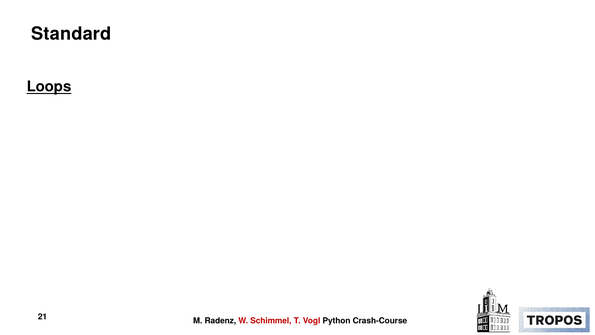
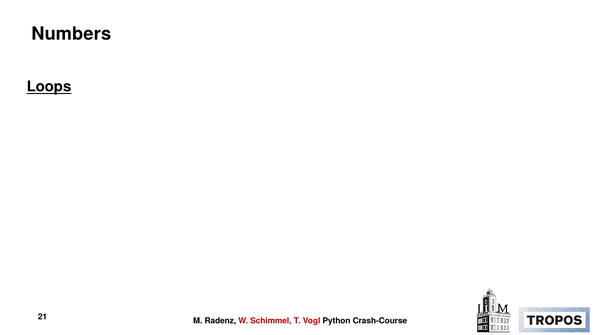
Standard: Standard -> Numbers
